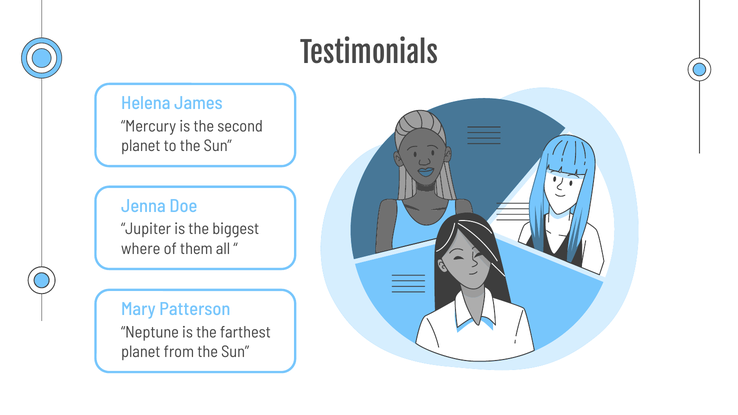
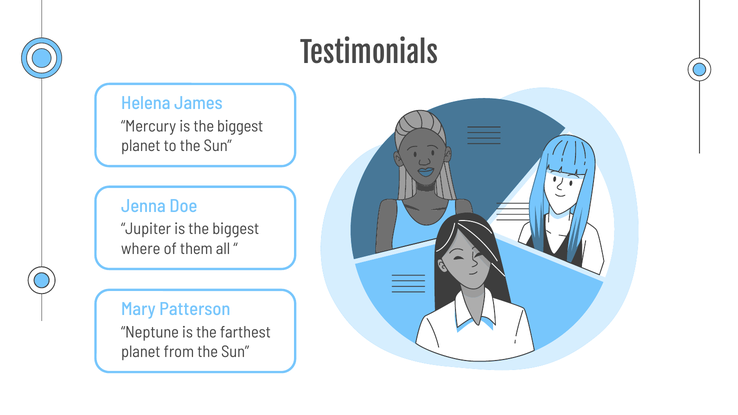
Mercury is the second: second -> biggest
